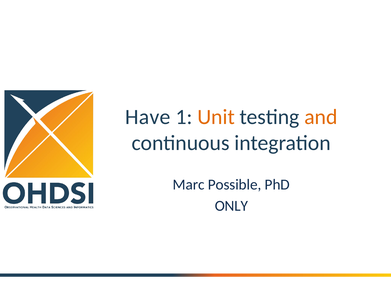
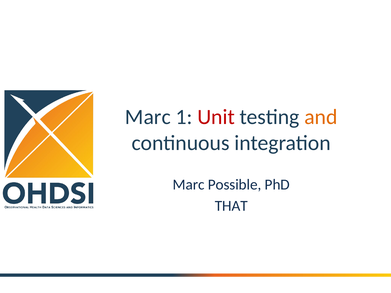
Have at (148, 117): Have -> Marc
Unit colour: orange -> red
ONLY: ONLY -> THAT
